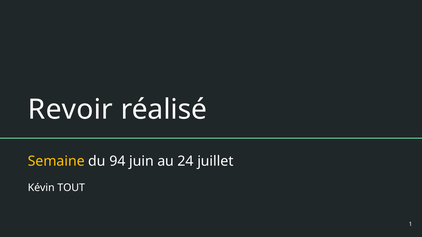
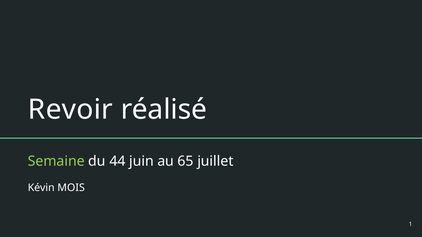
Semaine colour: yellow -> light green
94: 94 -> 44
24: 24 -> 65
TOUT: TOUT -> MOIS
